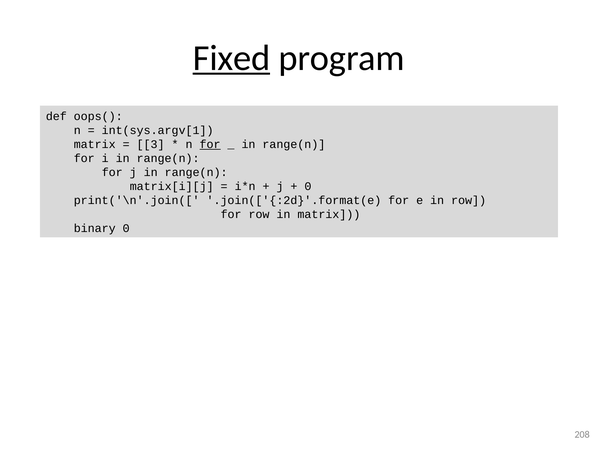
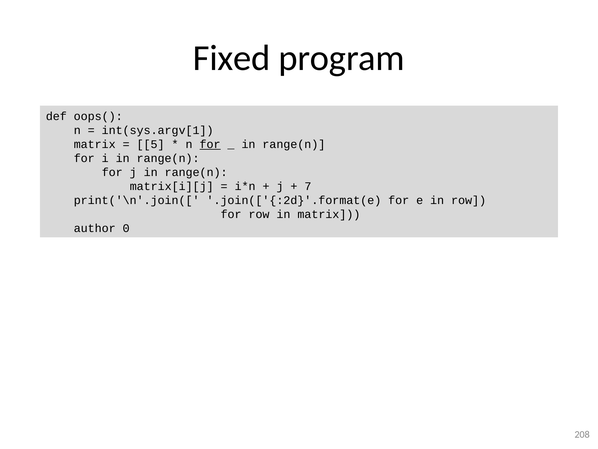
Fixed underline: present -> none
3: 3 -> 5
0 at (308, 186): 0 -> 7
binary: binary -> author
